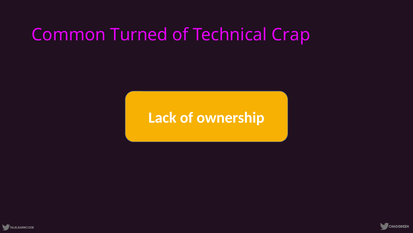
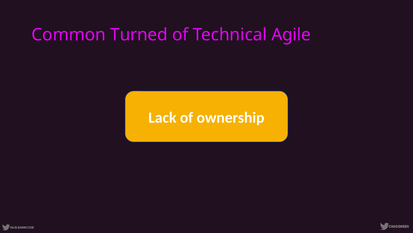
Crap: Crap -> Agile
